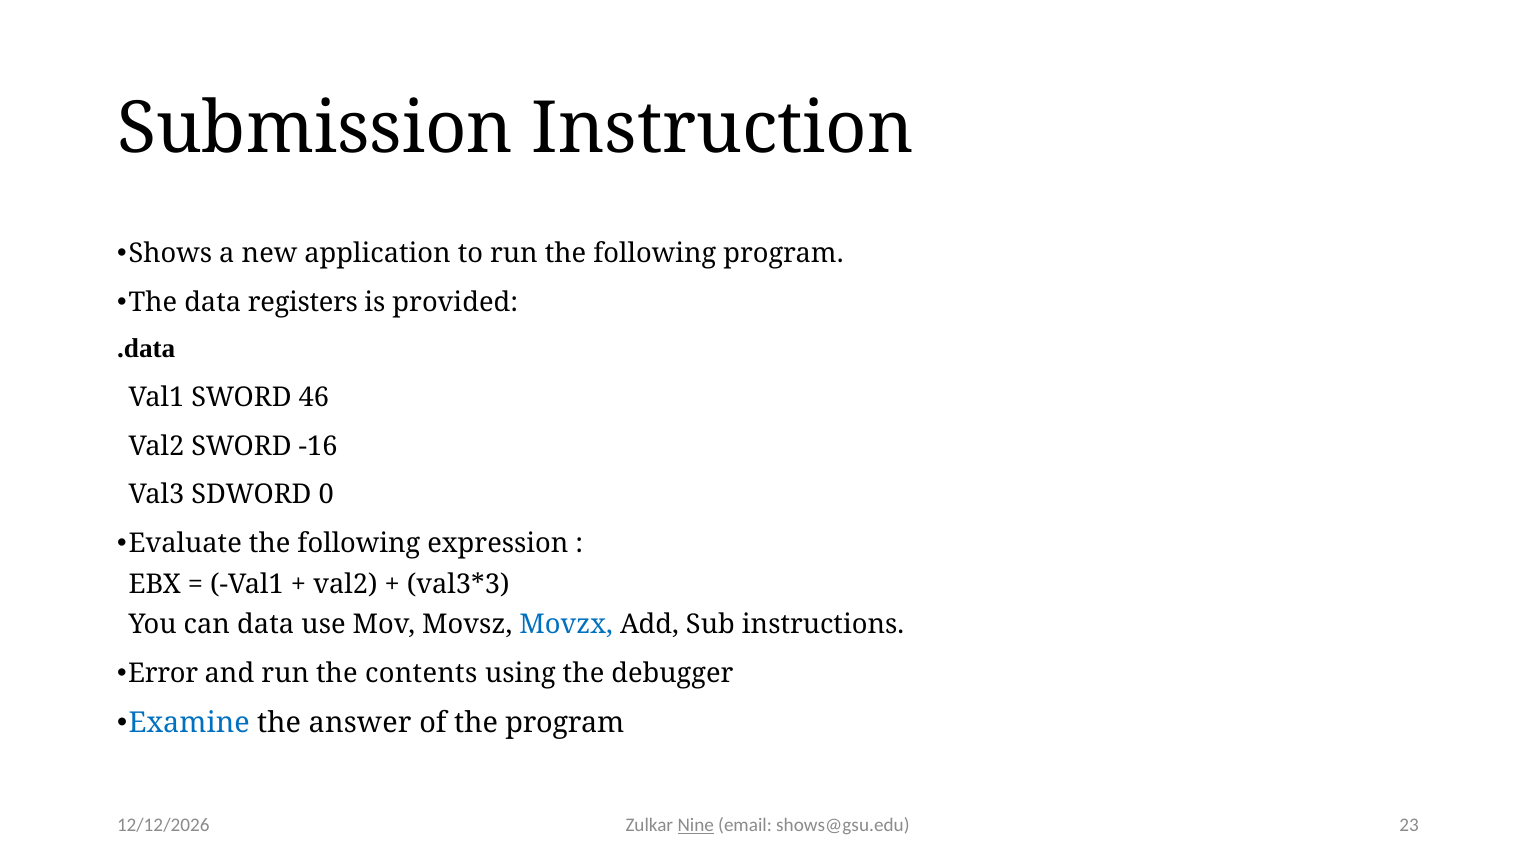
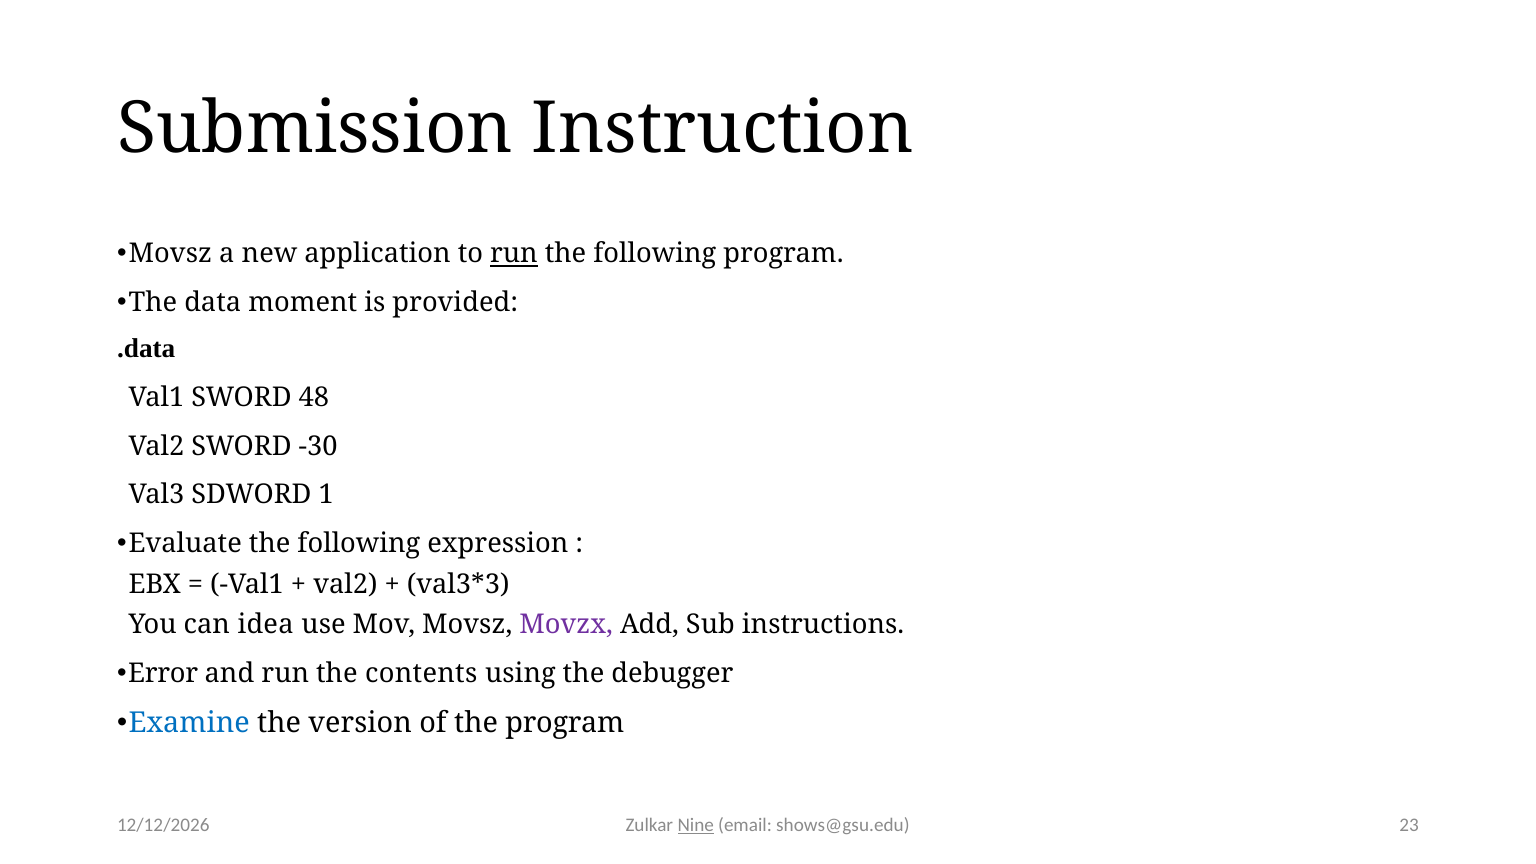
Shows at (170, 254): Shows -> Movsz
run at (514, 254) underline: none -> present
registers: registers -> moment
46: 46 -> 48
-16: -16 -> -30
0: 0 -> 1
can data: data -> idea
Movzx colour: blue -> purple
answer: answer -> version
